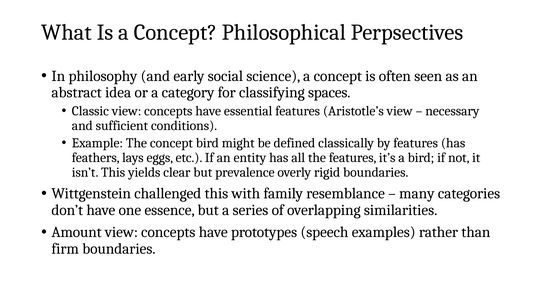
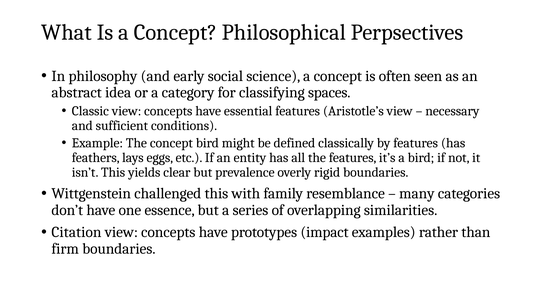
Amount: Amount -> Citation
speech: speech -> impact
